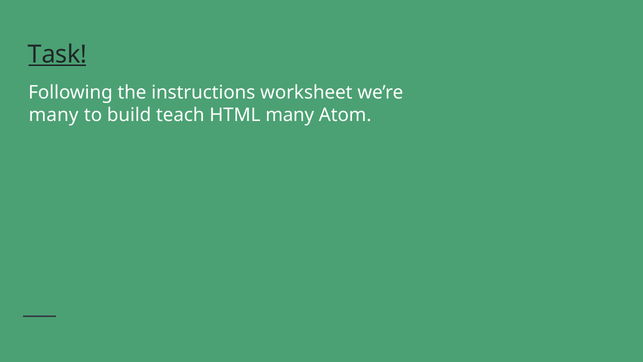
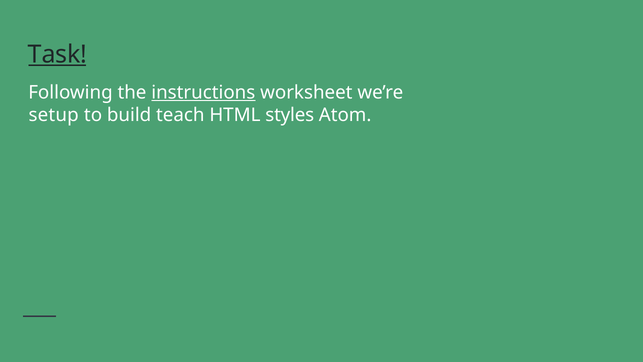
instructions underline: none -> present
many at (54, 115): many -> setup
HTML many: many -> styles
